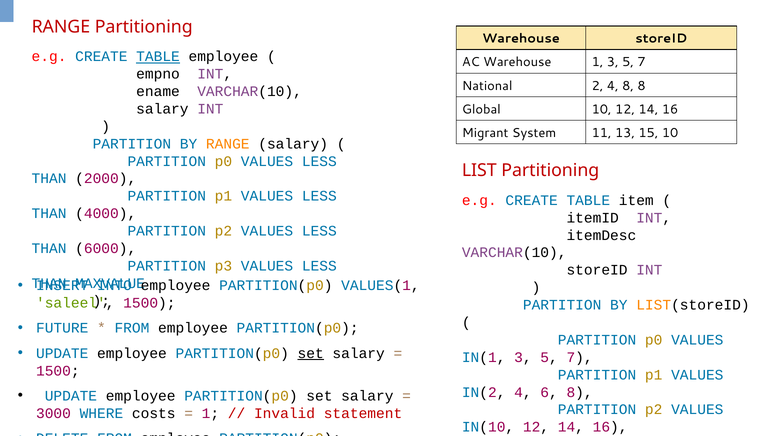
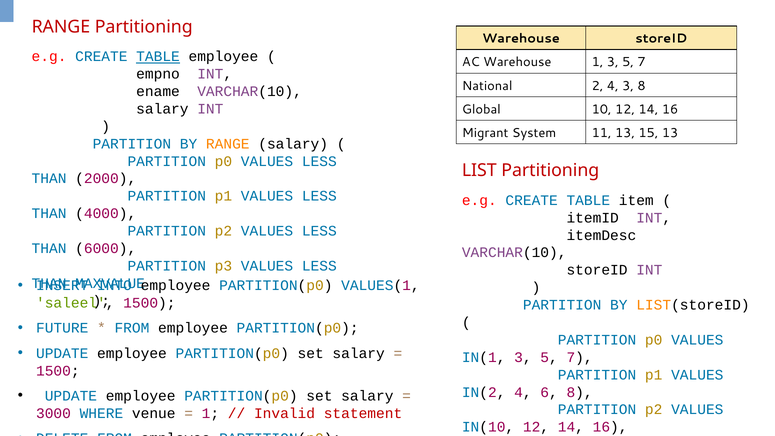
4 8: 8 -> 3
15 10: 10 -> 13
set at (311, 353) underline: present -> none
costs: costs -> venue
